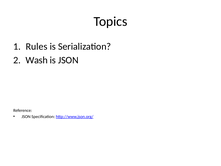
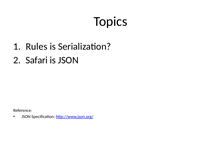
Wash: Wash -> Safari
